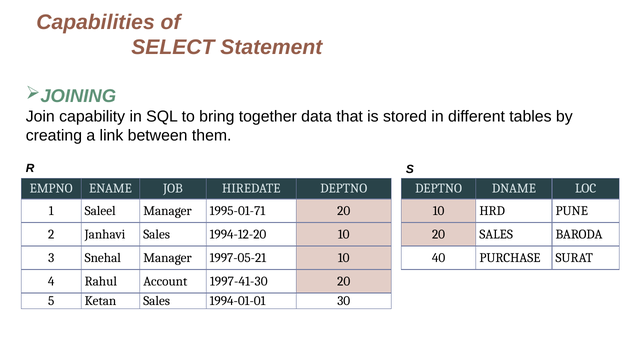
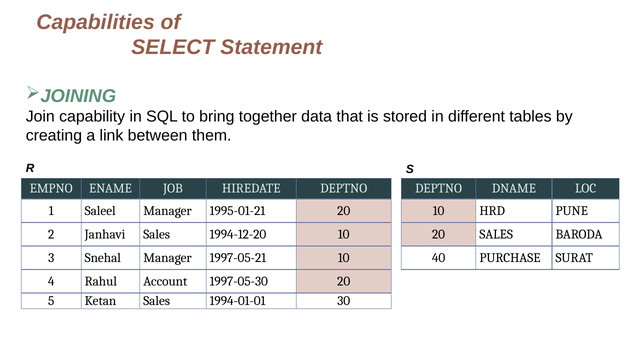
1995-01-71: 1995-01-71 -> 1995-01-21
1997-41-30: 1997-41-30 -> 1997-05-30
